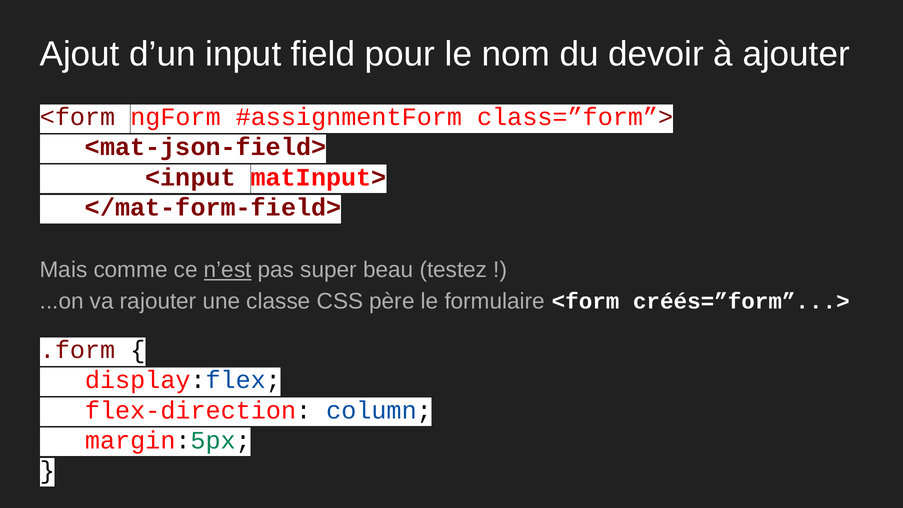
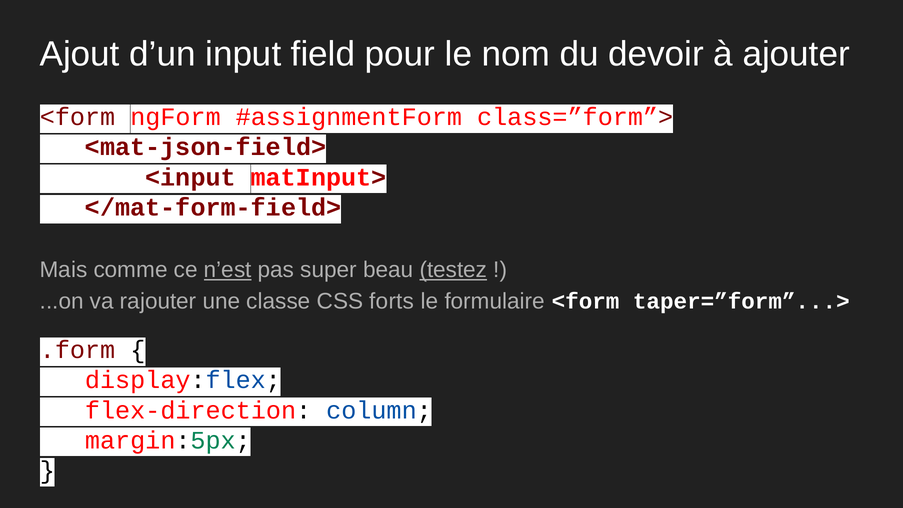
testez underline: none -> present
père: père -> forts
créés=”form”...>: créés=”form”...> -> taper=”form”...>
